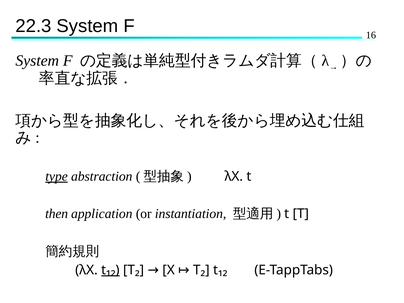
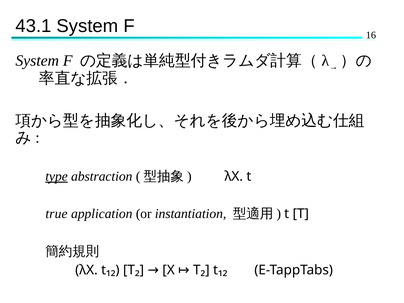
22.3: 22.3 -> 43.1
then: then -> true
t₁₂ at (110, 270) underline: present -> none
